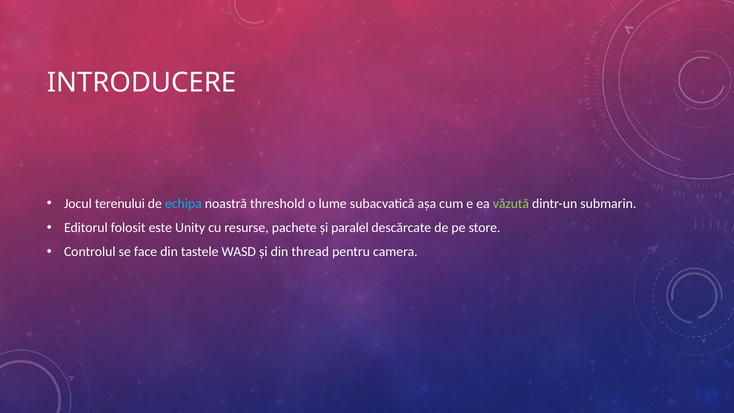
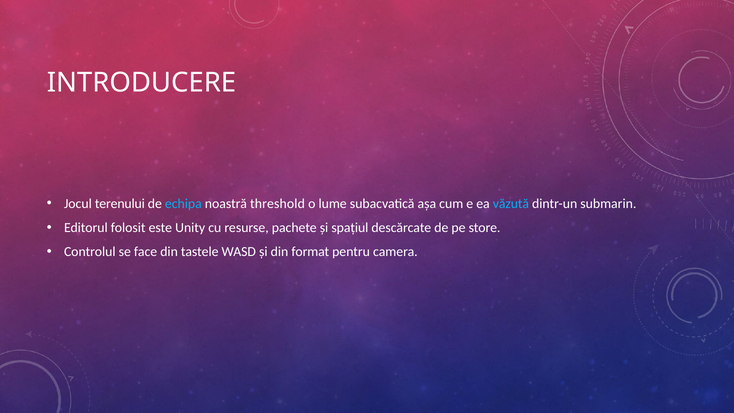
văzută colour: light green -> light blue
paralel: paralel -> spațiul
thread: thread -> format
